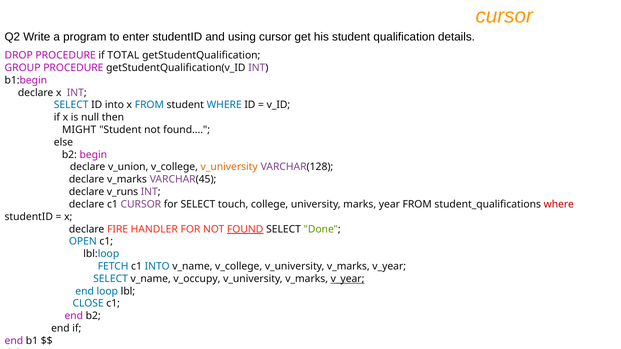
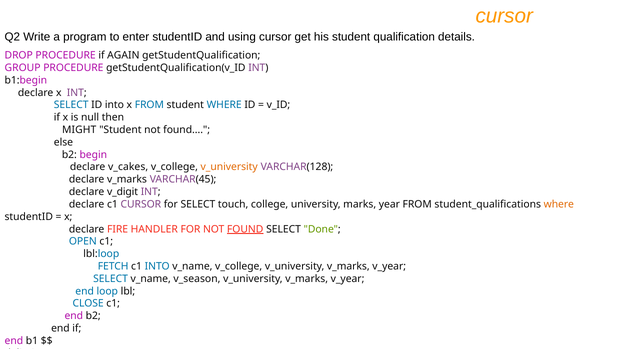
TOTAL: TOTAL -> AGAIN
v_union: v_union -> v_cakes
v_runs: v_runs -> v_digit
where at (559, 204) colour: red -> orange
v_occupy: v_occupy -> v_season
v_year at (348, 279) underline: present -> none
